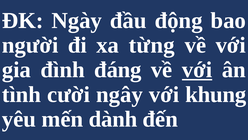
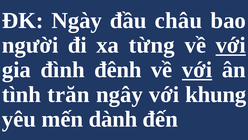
động: động -> châu
với at (231, 45) underline: none -> present
đáng: đáng -> đênh
cười: cười -> trăn
